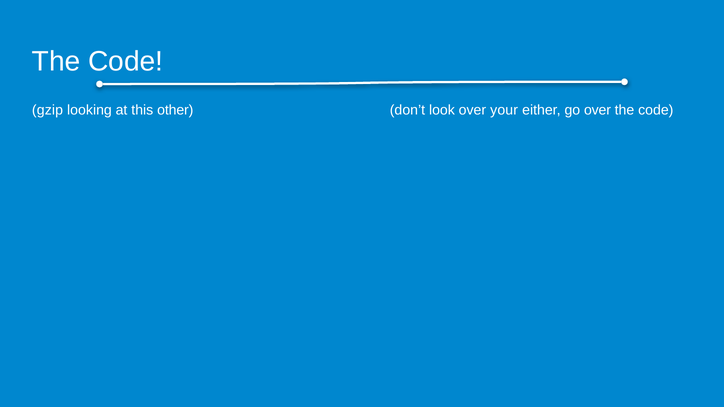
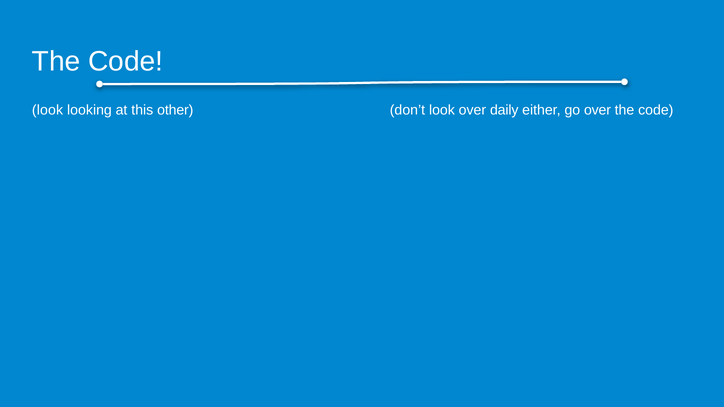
gzip at (48, 110): gzip -> look
your: your -> daily
